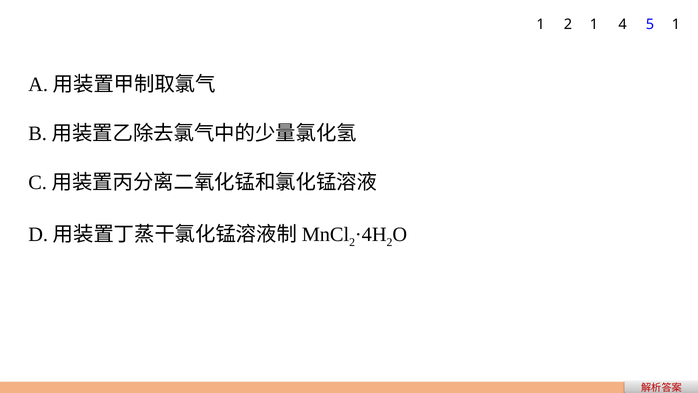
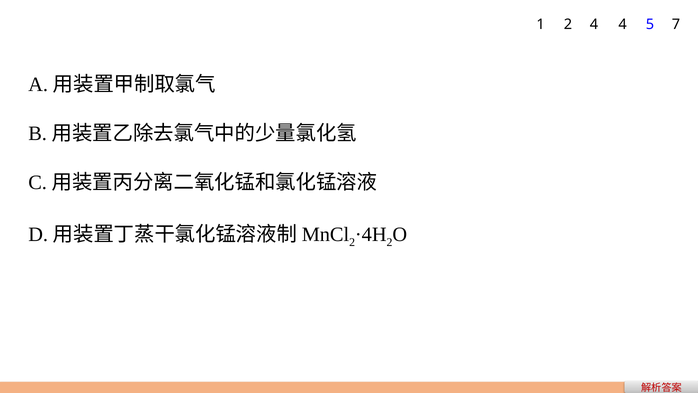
2 1: 1 -> 4
5 1: 1 -> 7
